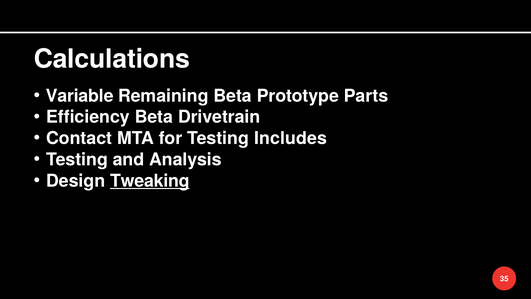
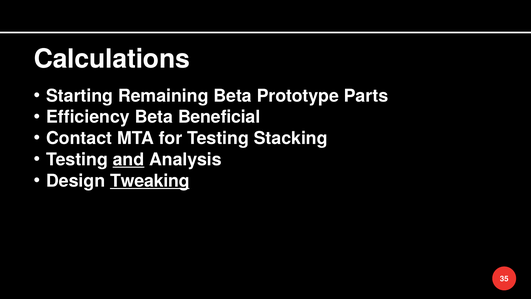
Variable: Variable -> Starting
Drivetrain: Drivetrain -> Beneficial
Includes: Includes -> Stacking
and underline: none -> present
